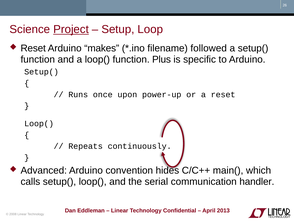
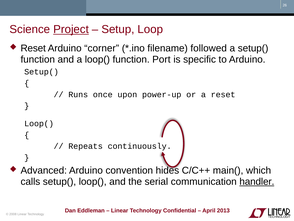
makes: makes -> corner
Plus: Plus -> Port
handler underline: none -> present
